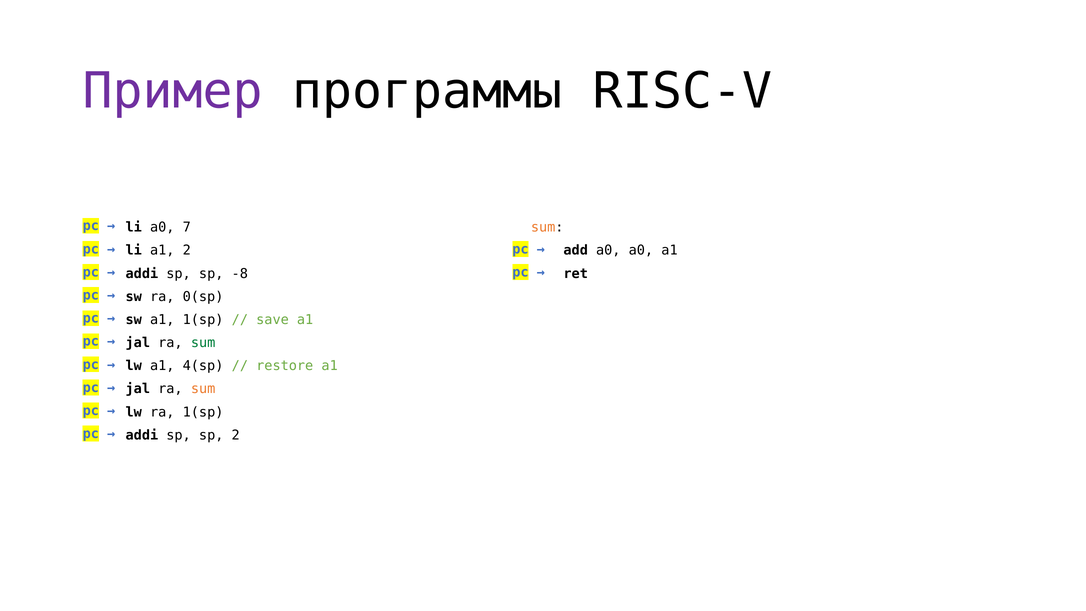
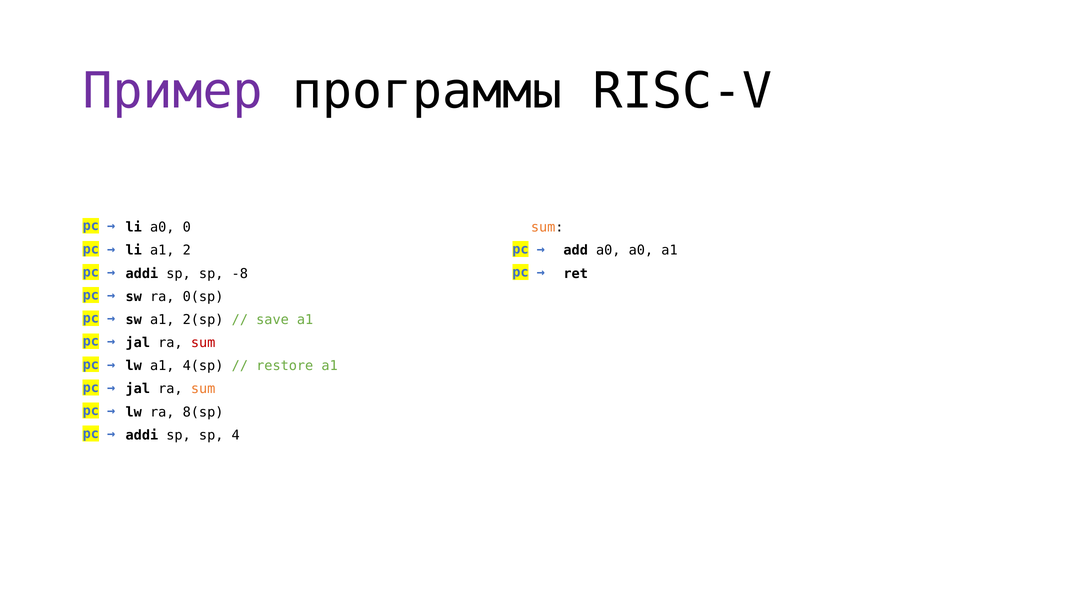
7: 7 -> 0
a1 1(sp: 1(sp -> 2(sp
sum at (203, 343) colour: green -> red
ra 1(sp: 1(sp -> 8(sp
sp 2: 2 -> 4
